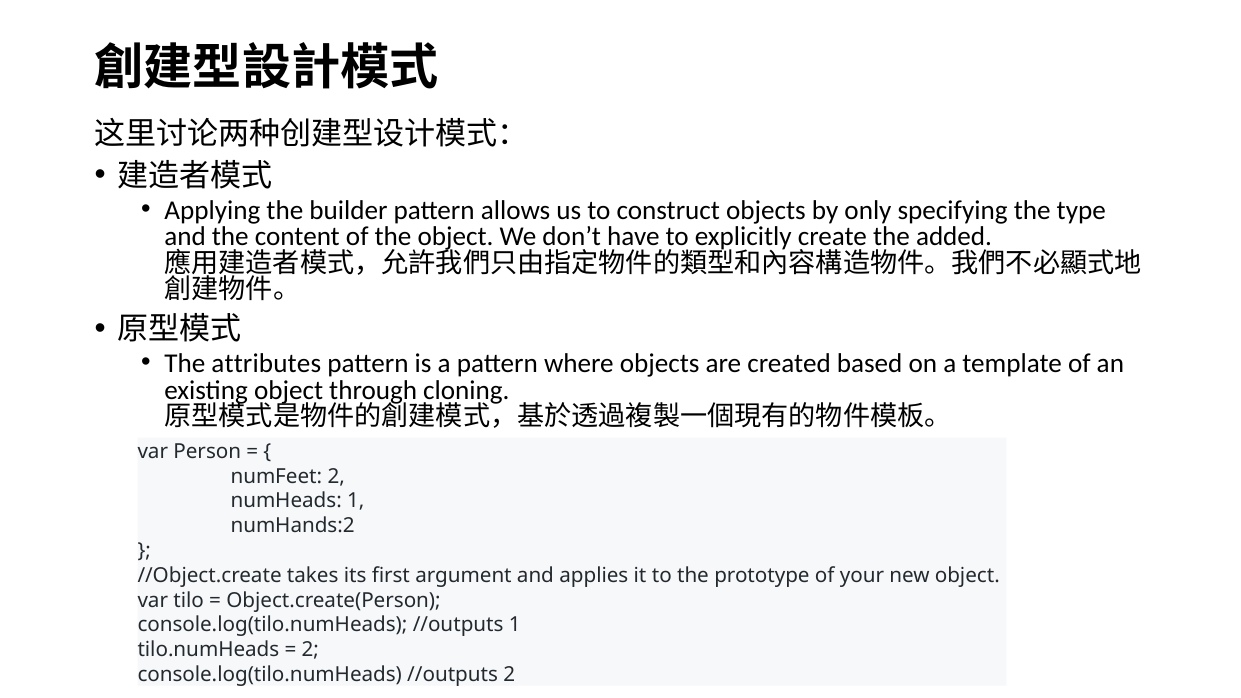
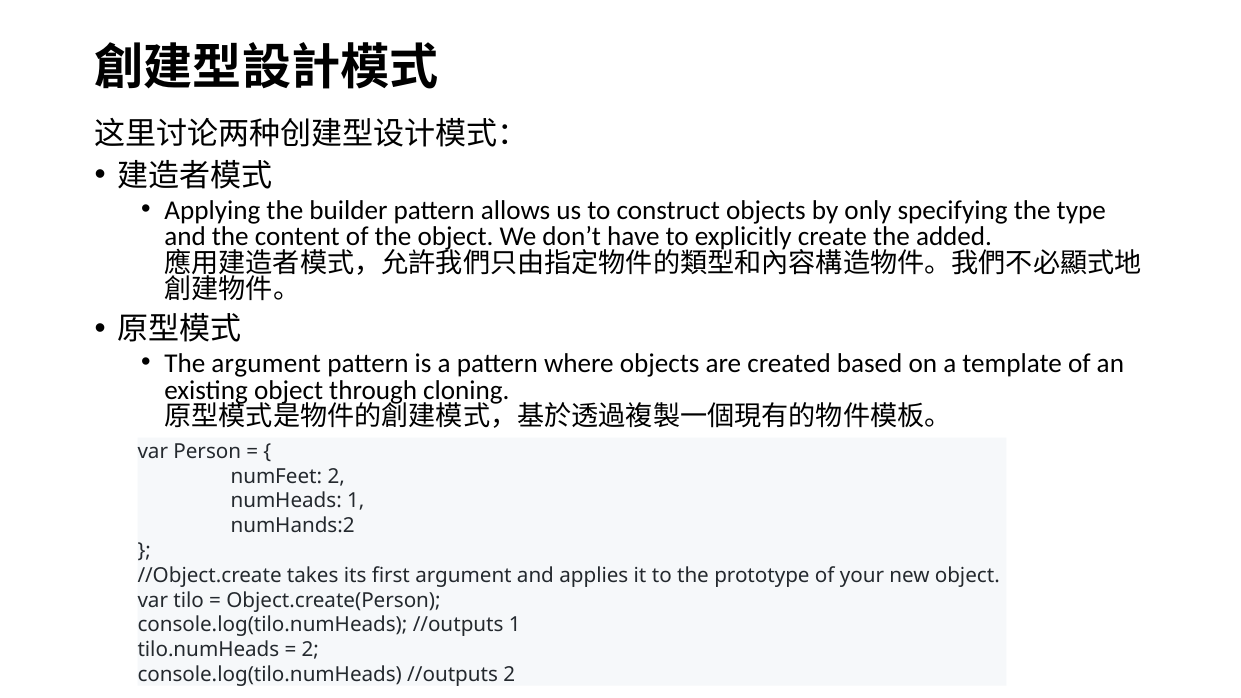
The attributes: attributes -> argument
